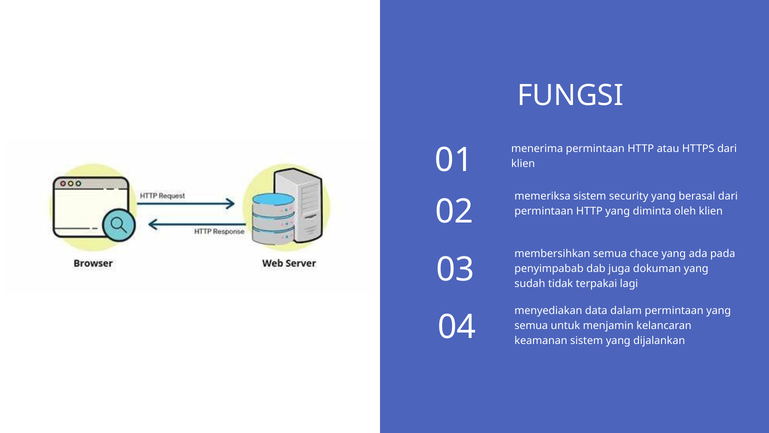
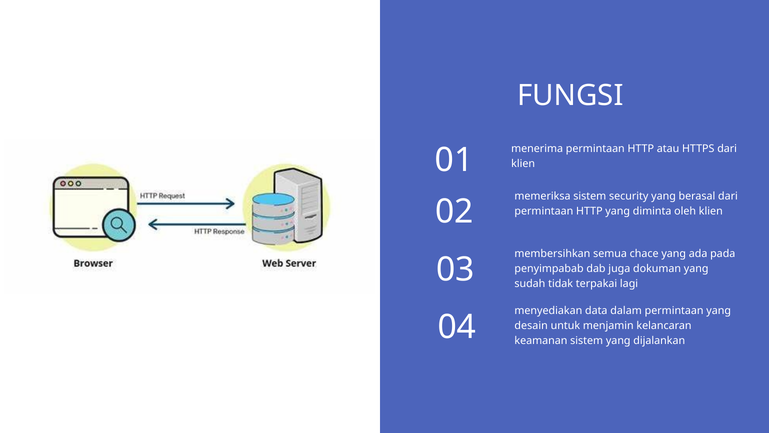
semua at (531, 325): semua -> desain
